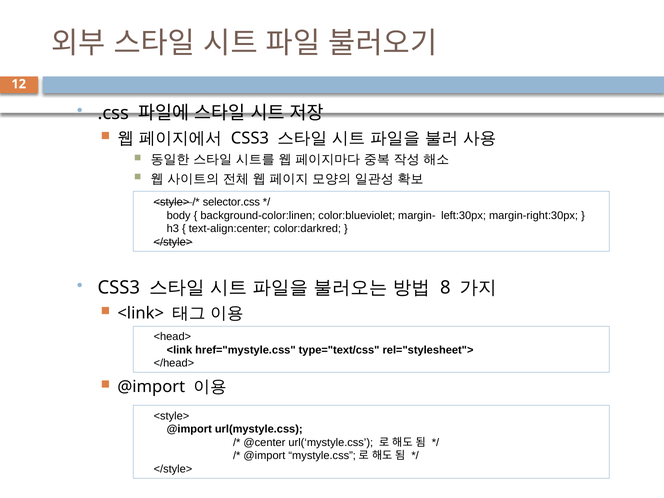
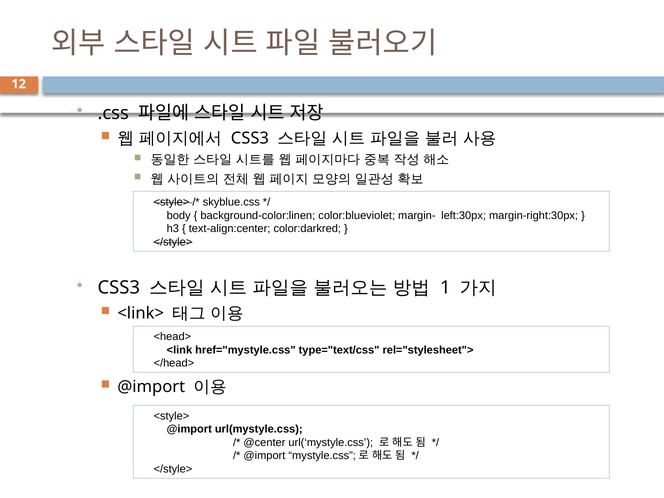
selector.css: selector.css -> skyblue.css
8: 8 -> 1
